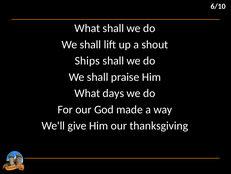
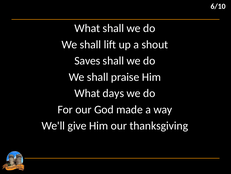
Ships: Ships -> Saves
